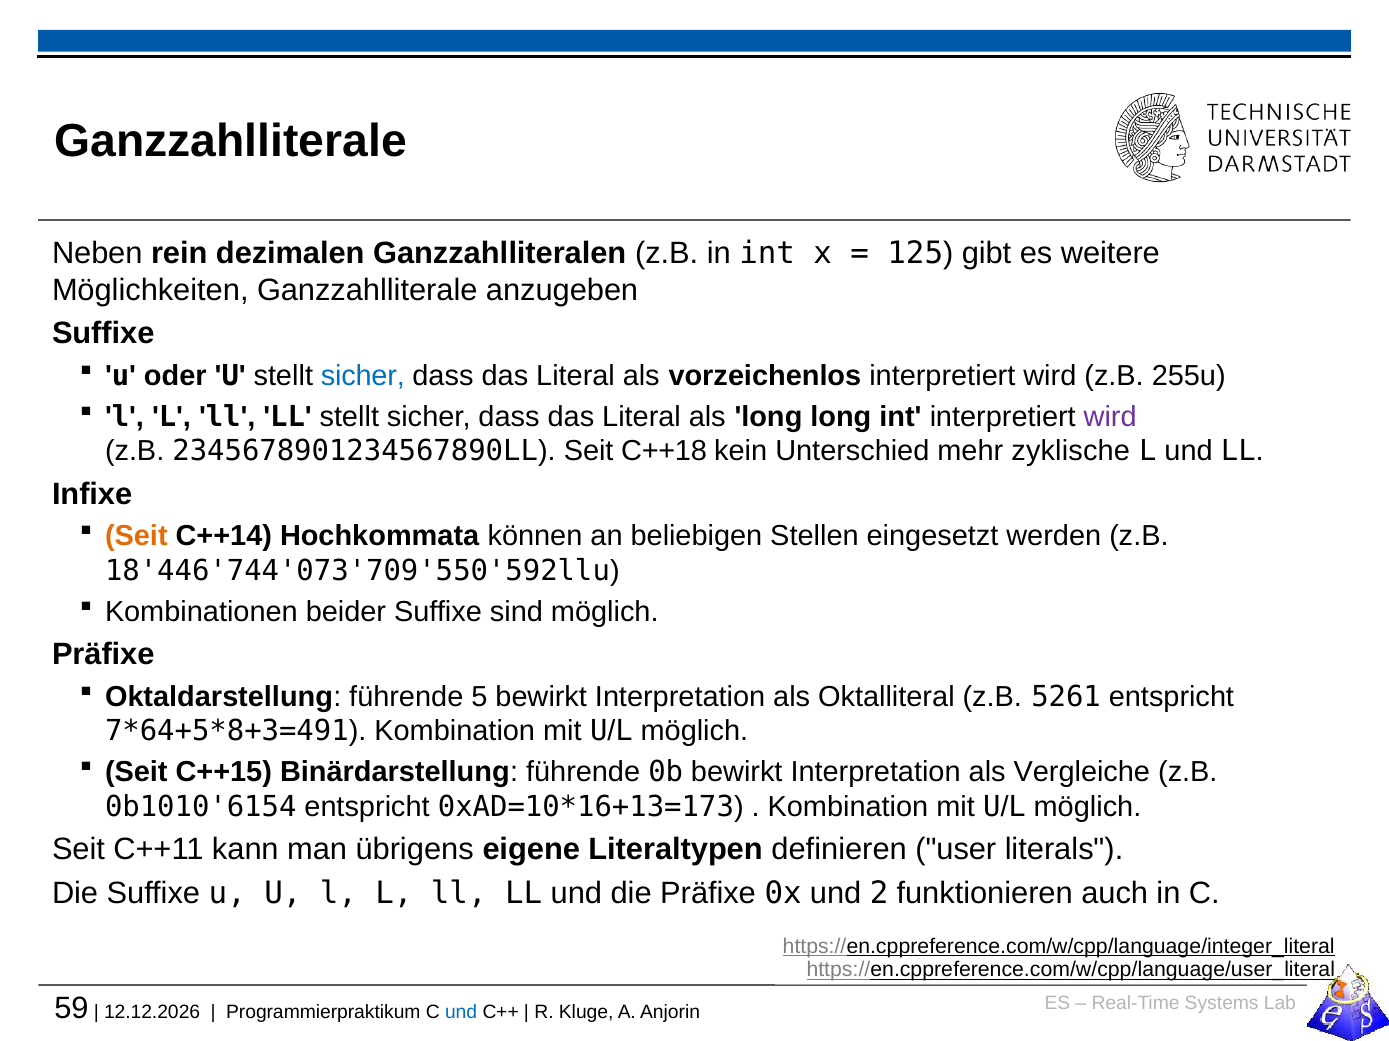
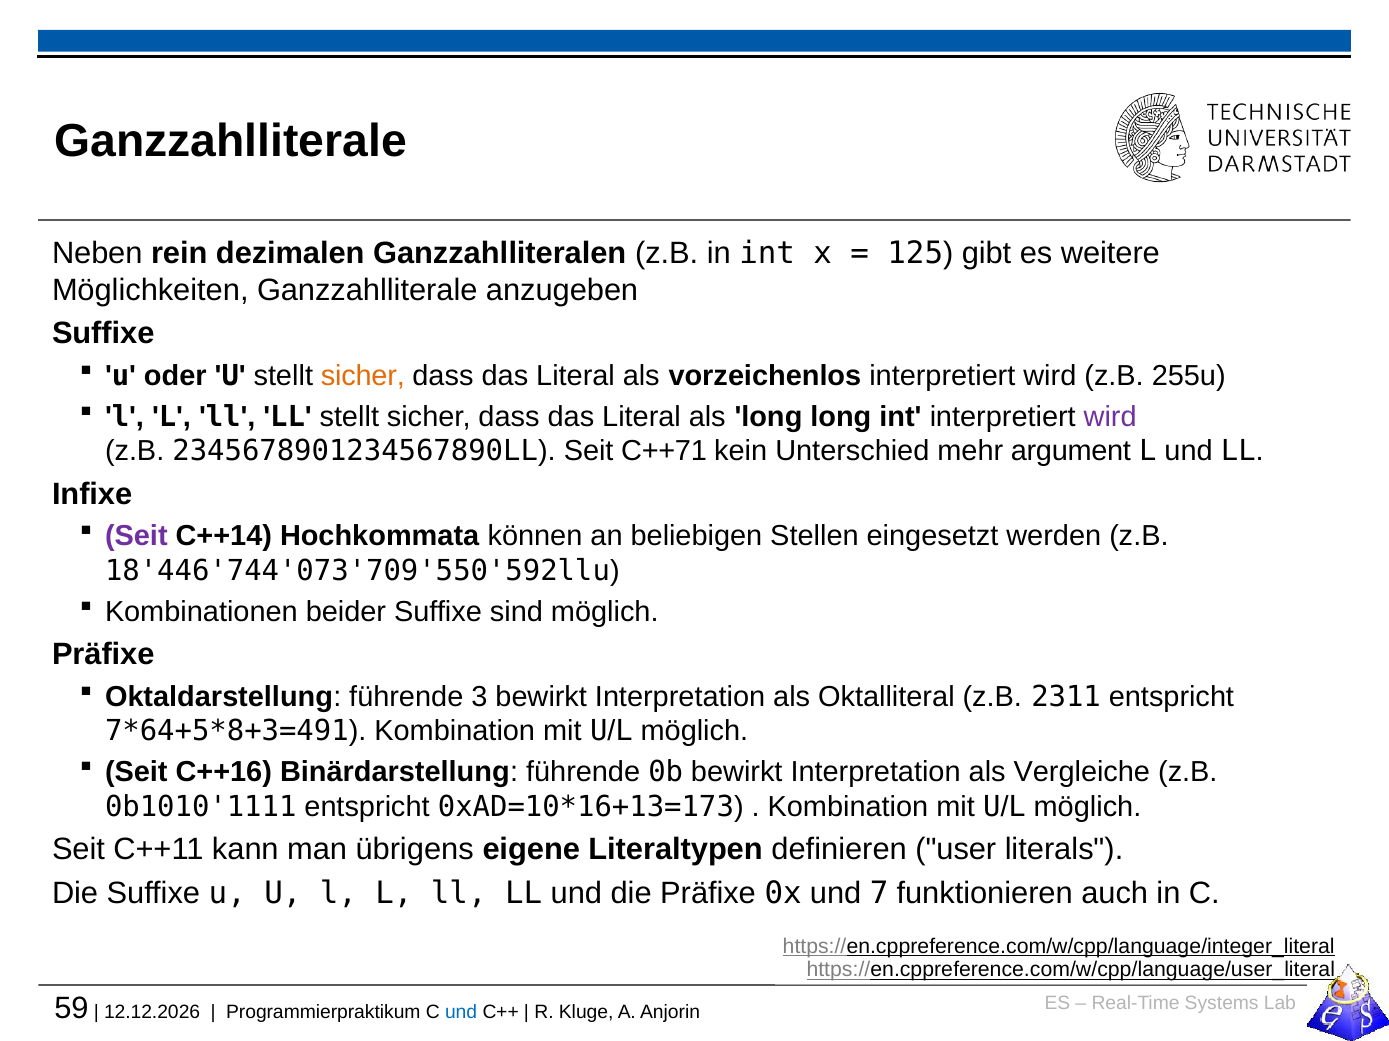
sicher at (363, 376) colour: blue -> orange
C++18: C++18 -> C++71
zyklische: zyklische -> argument
Seit at (136, 536) colour: orange -> purple
5: 5 -> 3
5261: 5261 -> 2311
C++15: C++15 -> C++16
0b1010'6154: 0b1010'6154 -> 0b1010'1111
2: 2 -> 7
